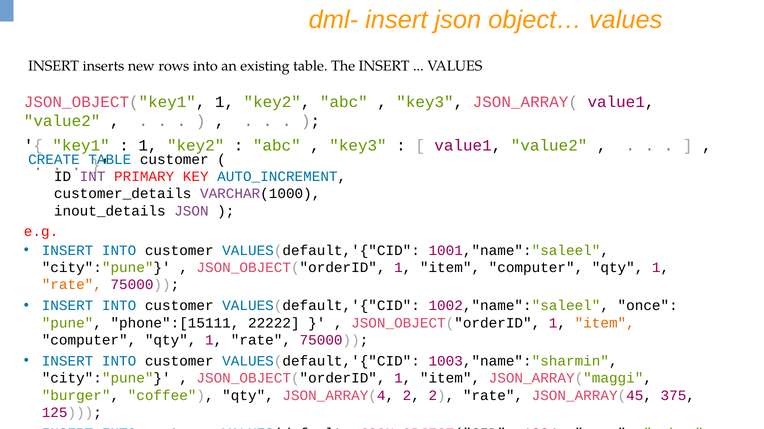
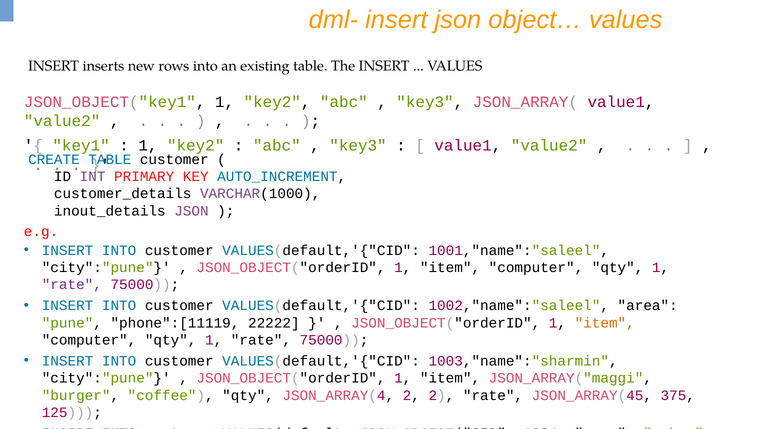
rate at (72, 285) colour: orange -> purple
once: once -> area
phone":[15111: phone":[15111 -> phone":[11119
